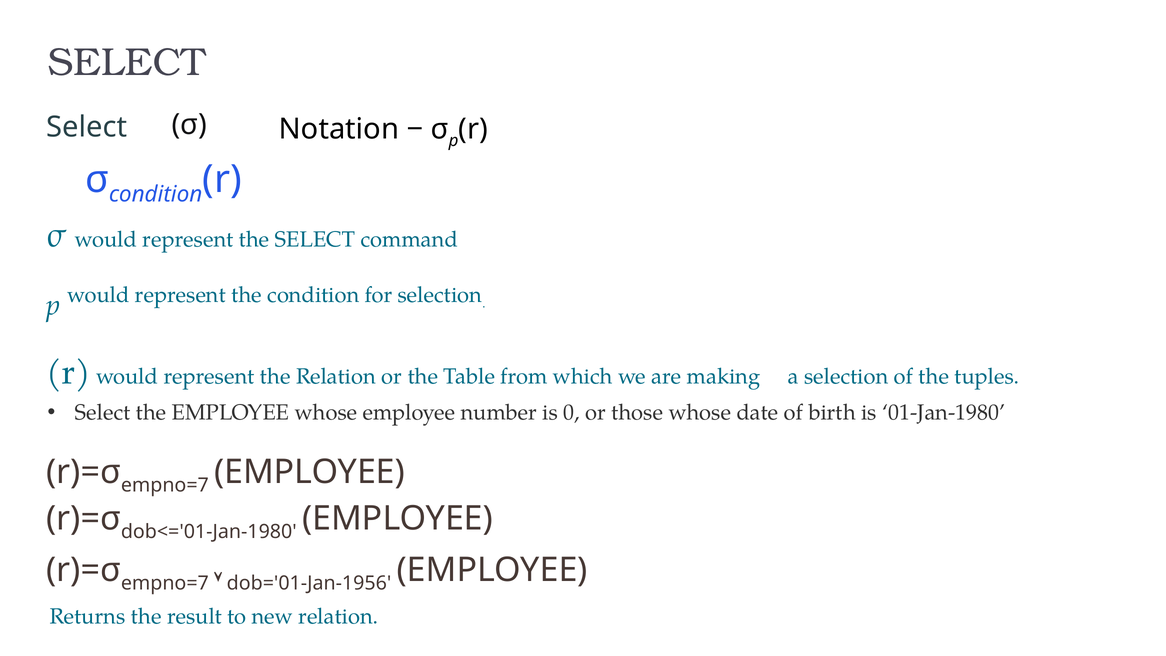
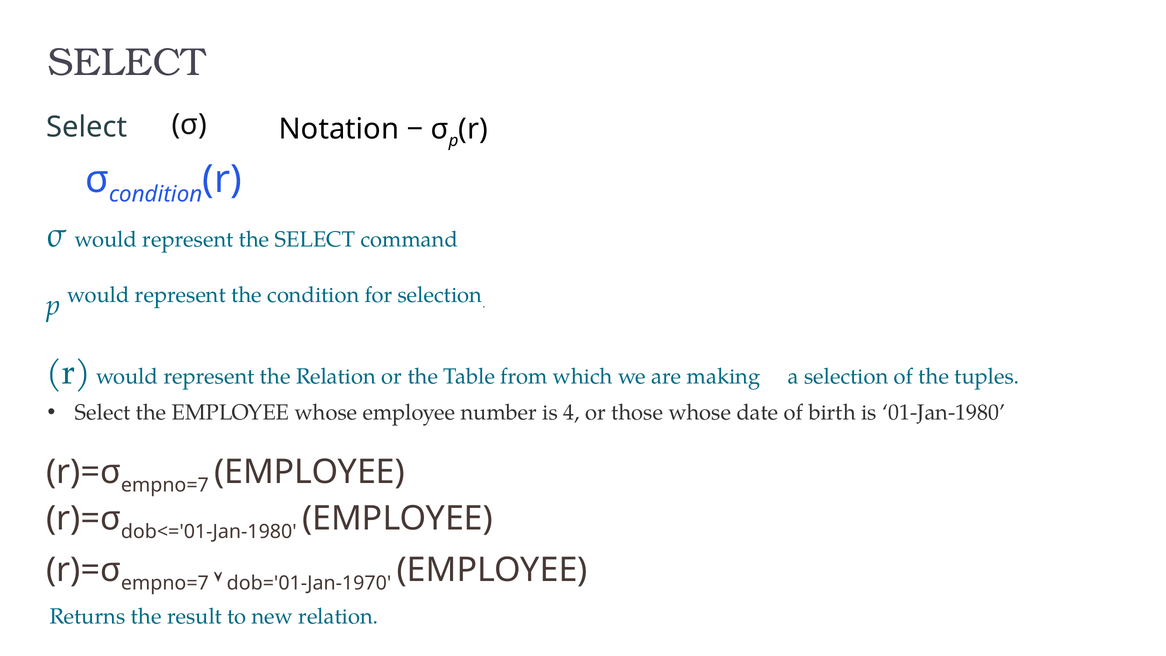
0: 0 -> 4
dob='01-Jan-1956: dob='01-Jan-1956 -> dob='01-Jan-1970
